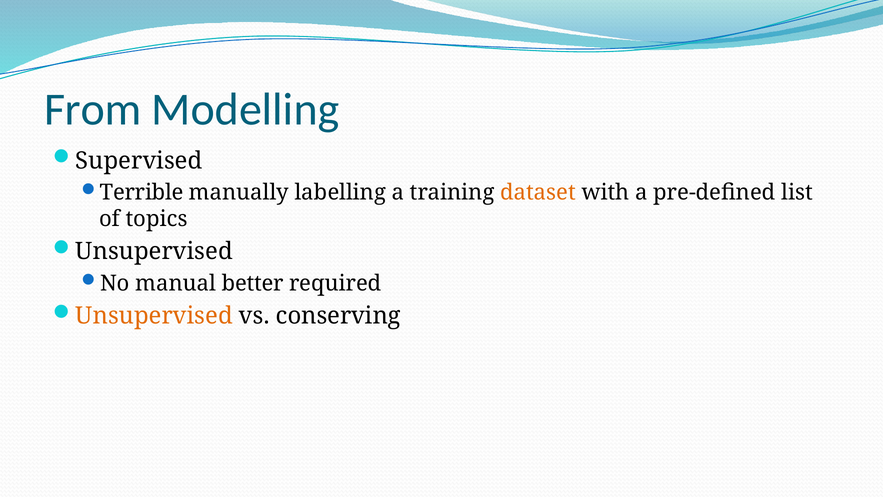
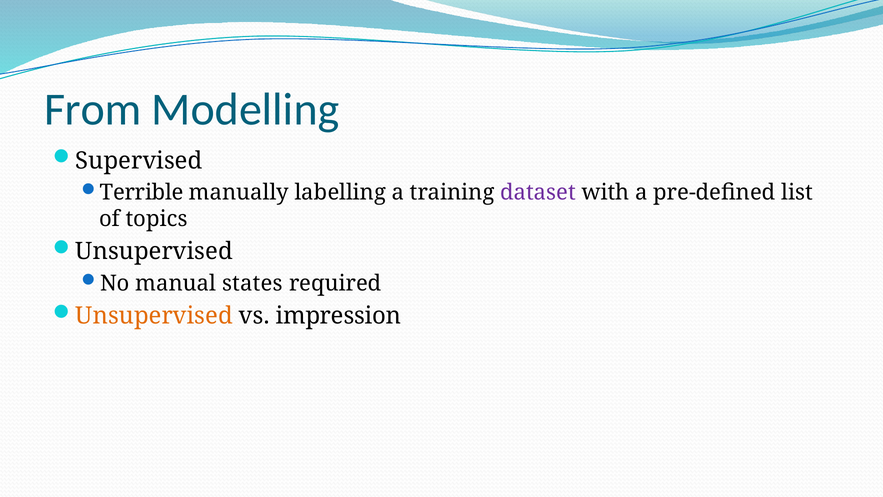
dataset colour: orange -> purple
better: better -> states
conserving: conserving -> impression
